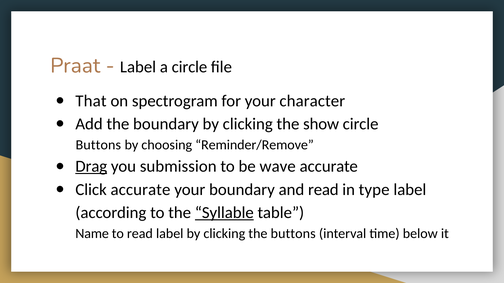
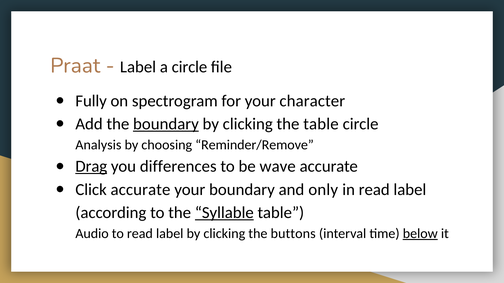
That: That -> Fully
boundary at (166, 124) underline: none -> present
the show: show -> table
Buttons at (98, 145): Buttons -> Analysis
submission: submission -> differences
and read: read -> only
in type: type -> read
Name: Name -> Audio
below underline: none -> present
